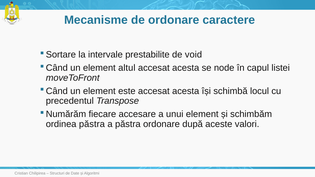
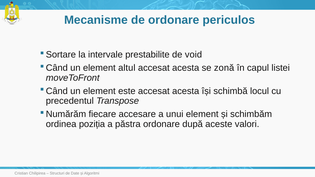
caractere: caractere -> periculos
node: node -> zonă
ordinea păstra: păstra -> poziția
